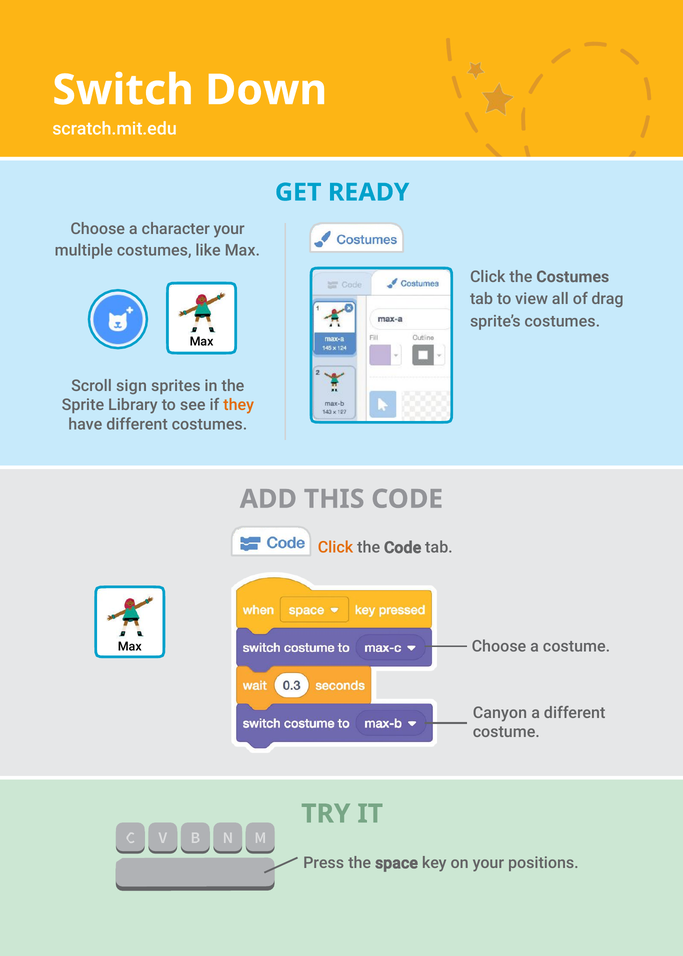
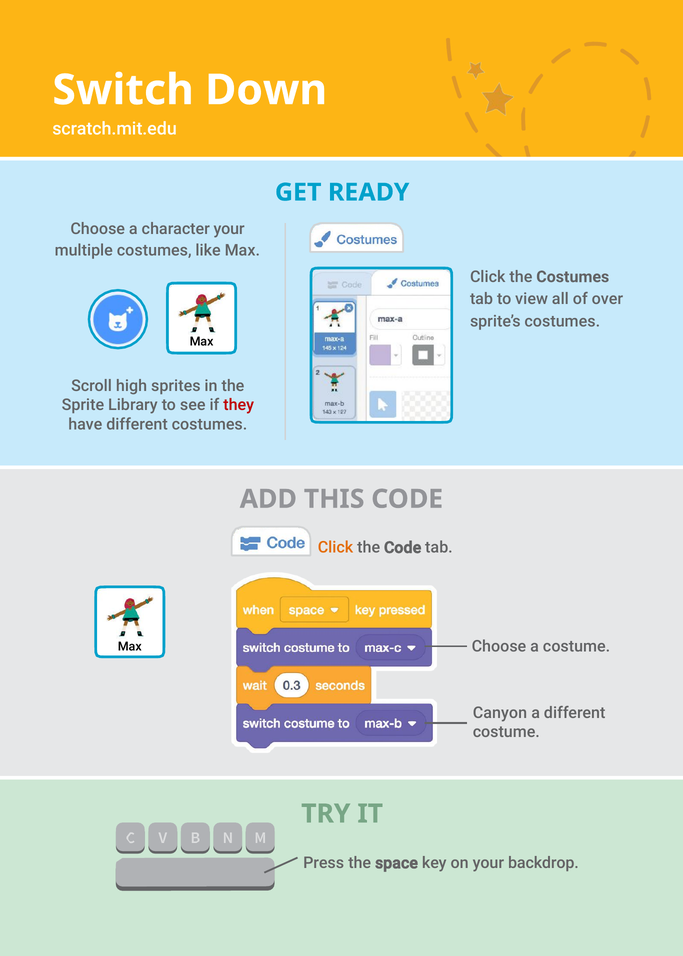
drag: drag -> over
sign: sign -> high
they colour: orange -> red
positions: positions -> backdrop
